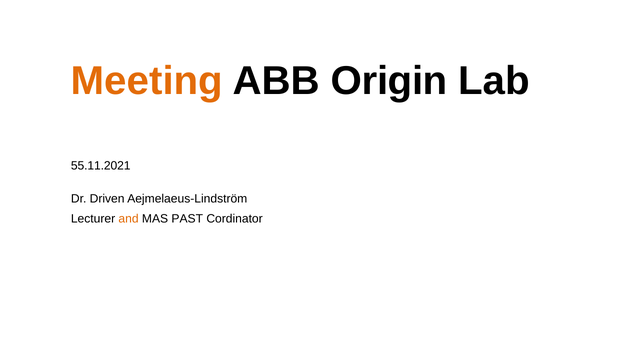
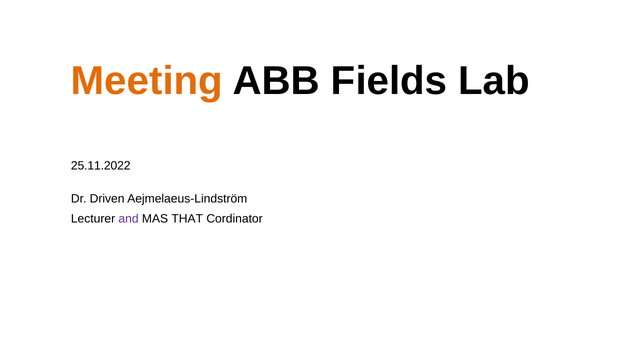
Origin: Origin -> Fields
55.11.2021: 55.11.2021 -> 25.11.2022
and colour: orange -> purple
PAST: PAST -> THAT
